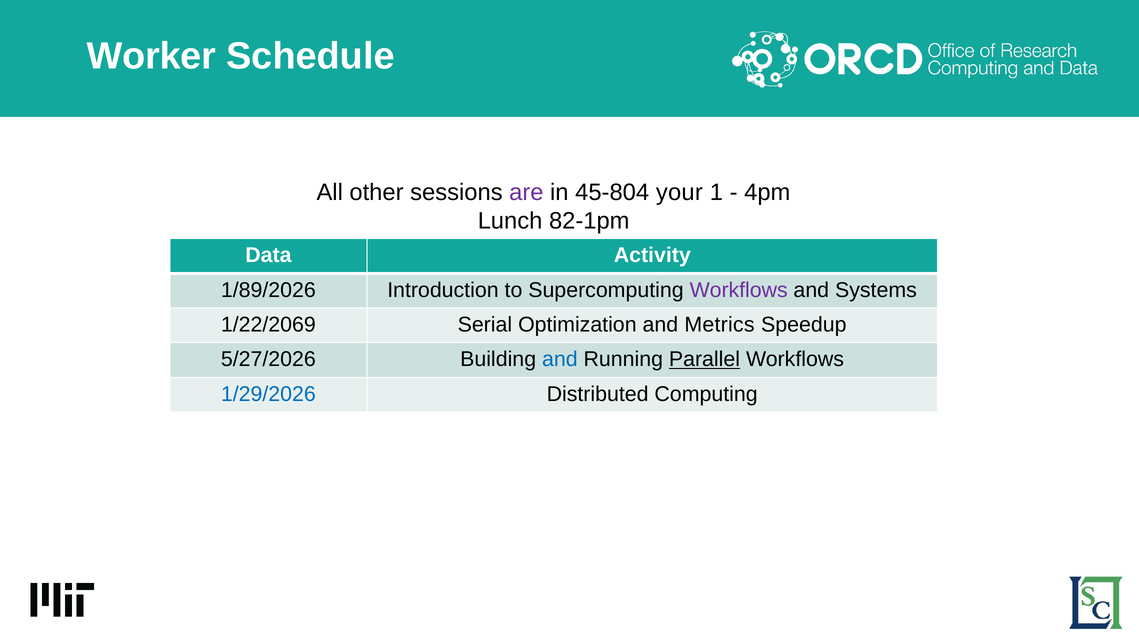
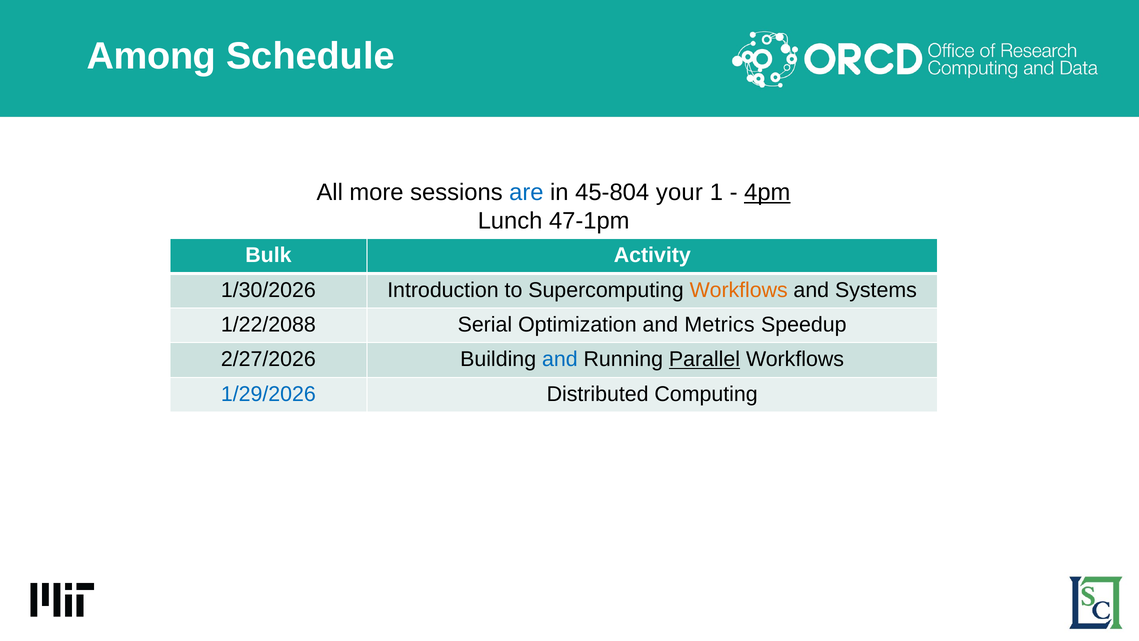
Worker: Worker -> Among
other: other -> more
are colour: purple -> blue
4pm underline: none -> present
82-1pm: 82-1pm -> 47-1pm
Data: Data -> Bulk
1/89/2026: 1/89/2026 -> 1/30/2026
Workflows at (739, 290) colour: purple -> orange
1/22/2069: 1/22/2069 -> 1/22/2088
5/27/2026: 5/27/2026 -> 2/27/2026
